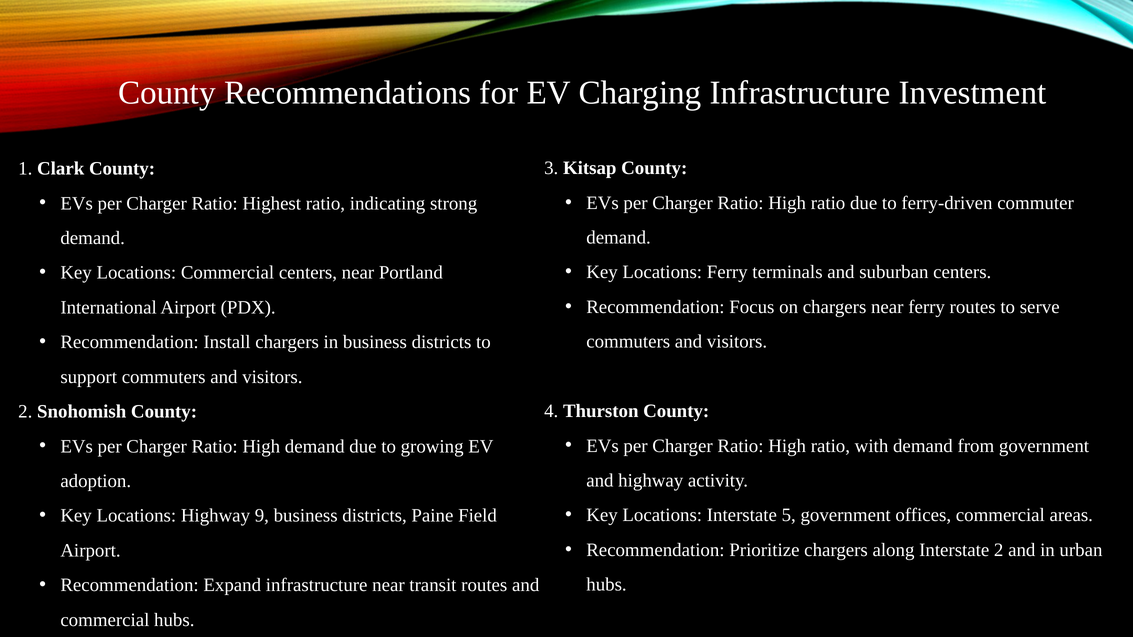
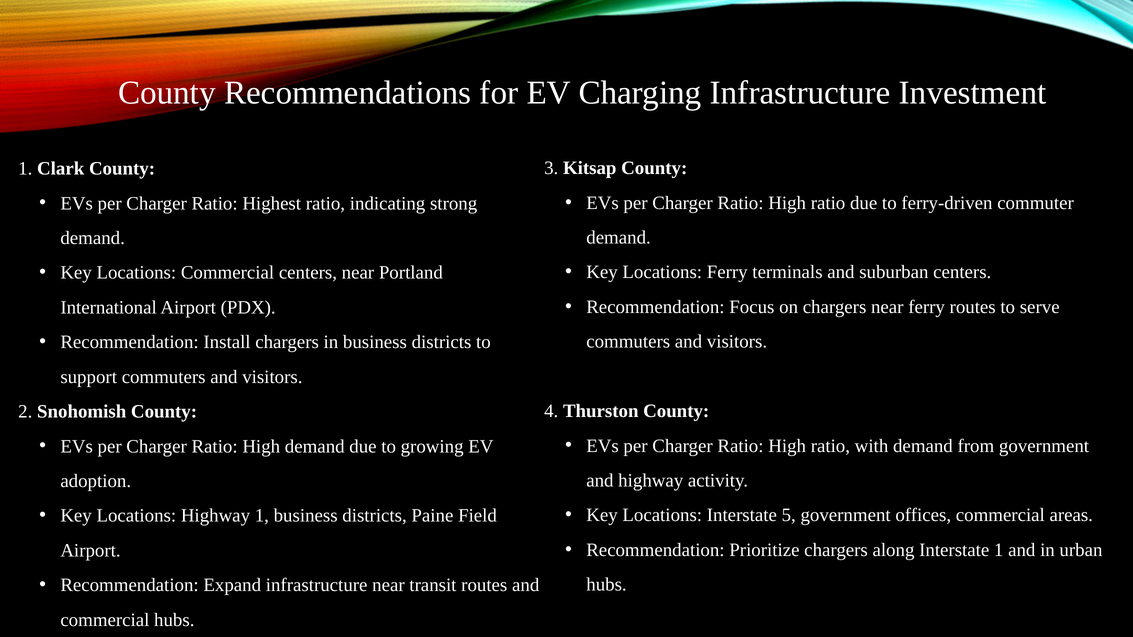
Highway 9: 9 -> 1
Interstate 2: 2 -> 1
